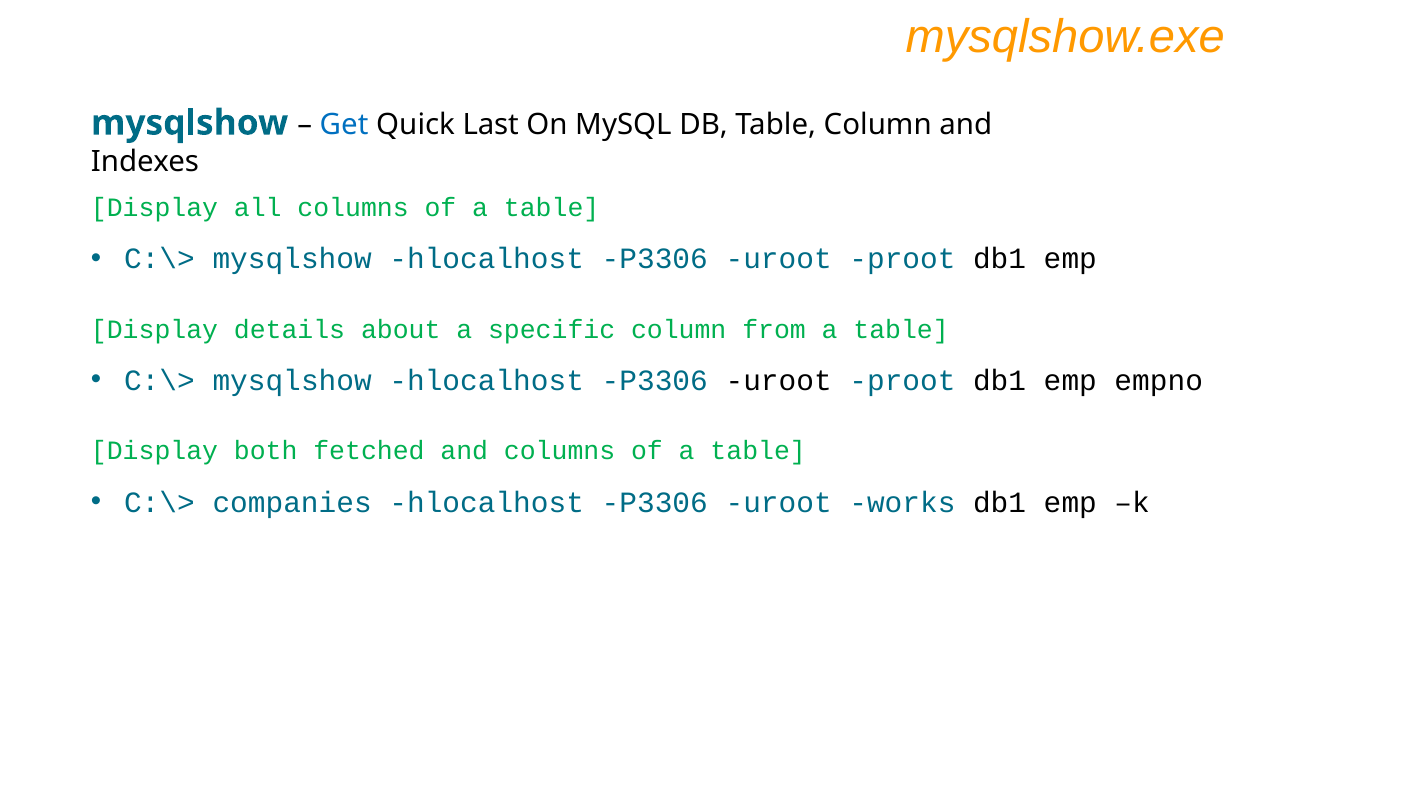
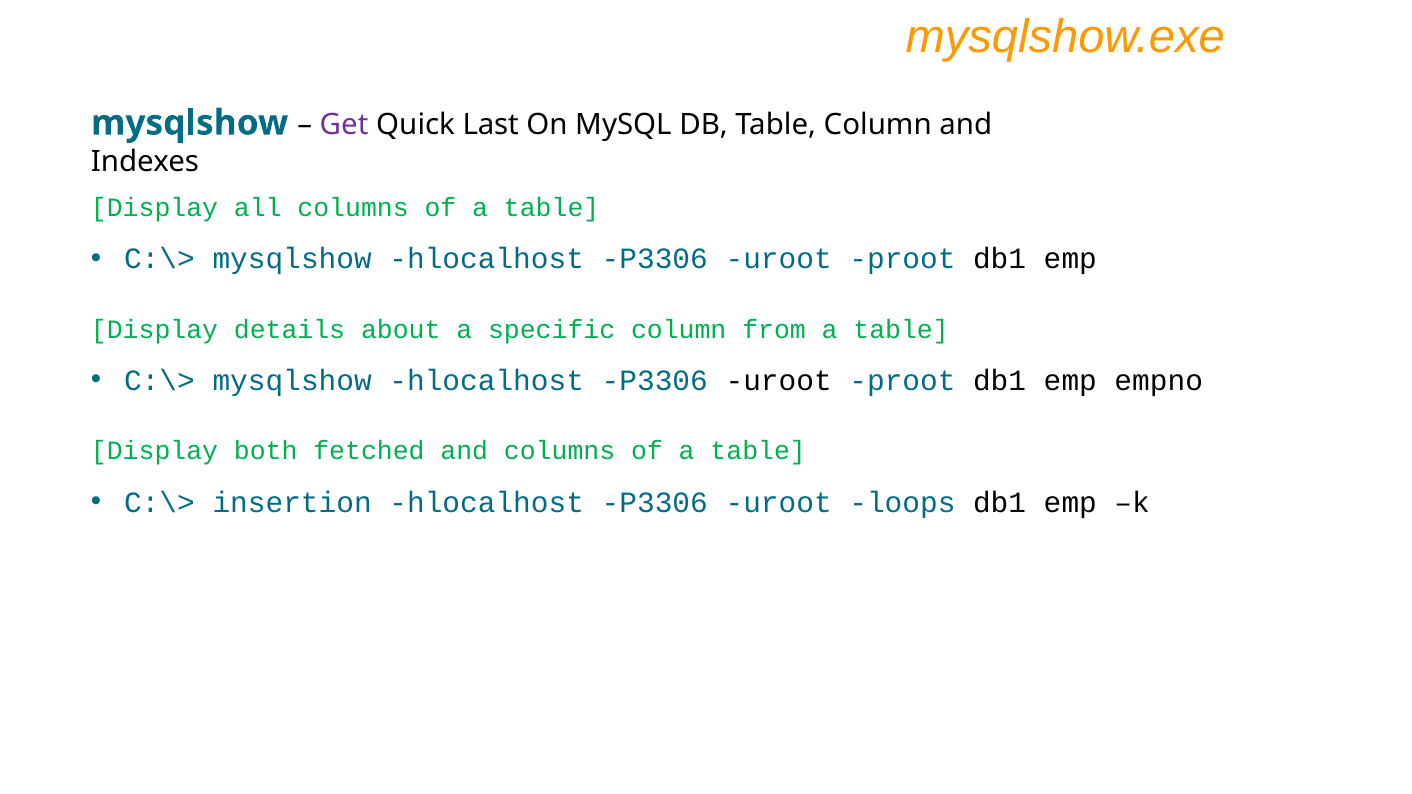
Get colour: blue -> purple
companies: companies -> insertion
works: works -> loops
